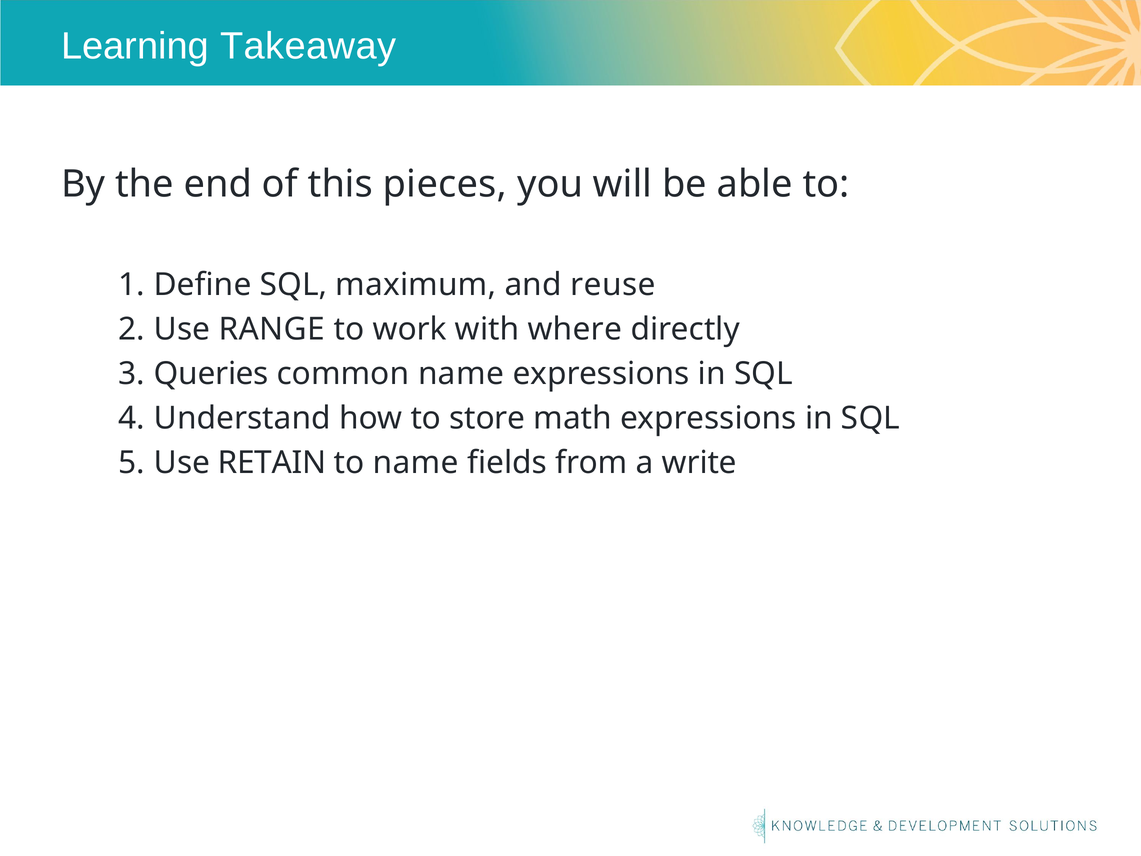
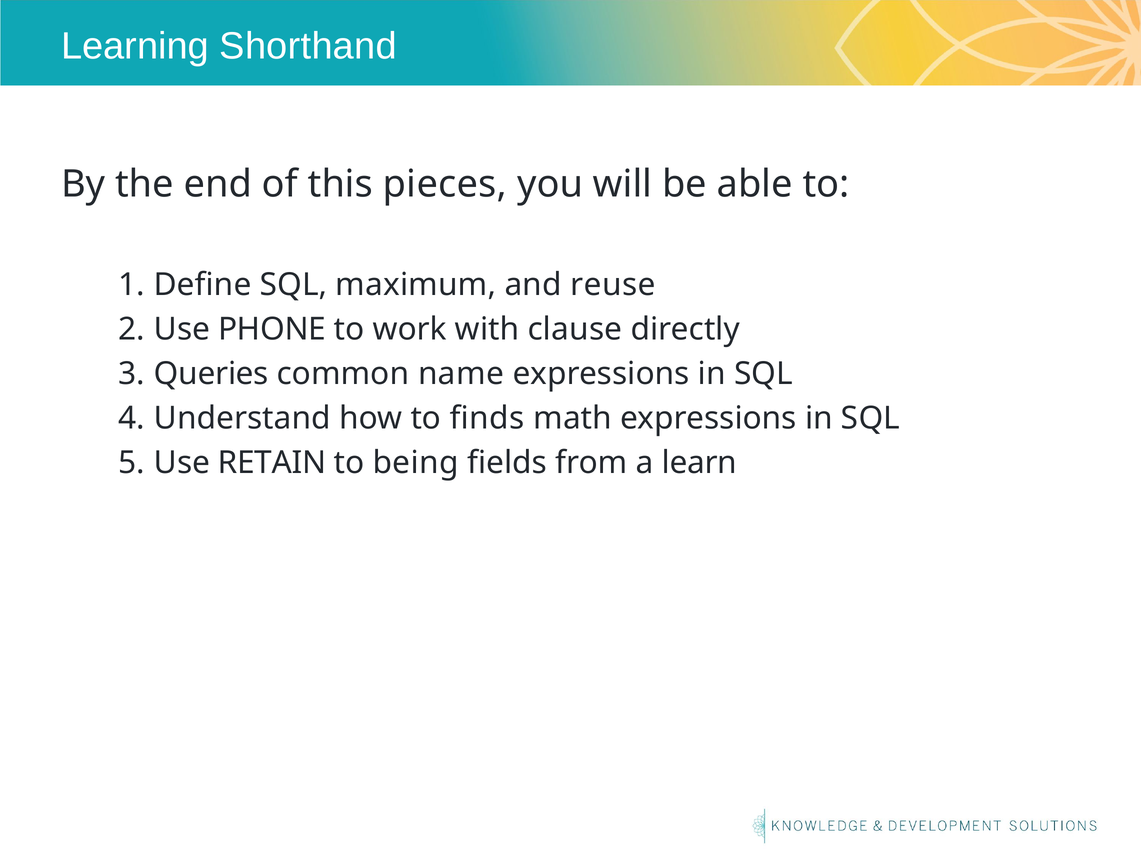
Takeaway: Takeaway -> Shorthand
RANGE: RANGE -> PHONE
where: where -> clause
store: store -> finds
to name: name -> being
write: write -> learn
